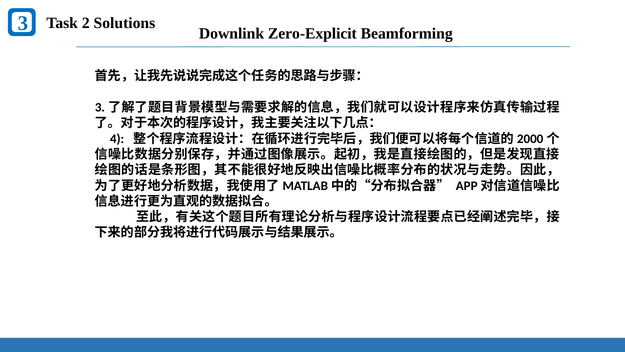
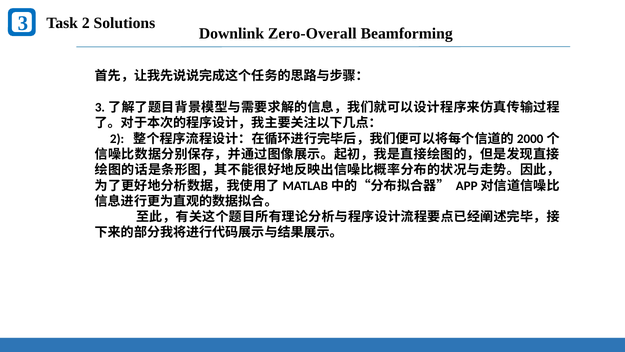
Zero-Explicit: Zero-Explicit -> Zero-Overall
4 at (117, 139): 4 -> 2
